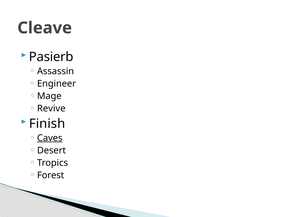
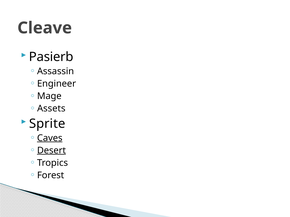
Revive: Revive -> Assets
Finish: Finish -> Sprite
Desert underline: none -> present
